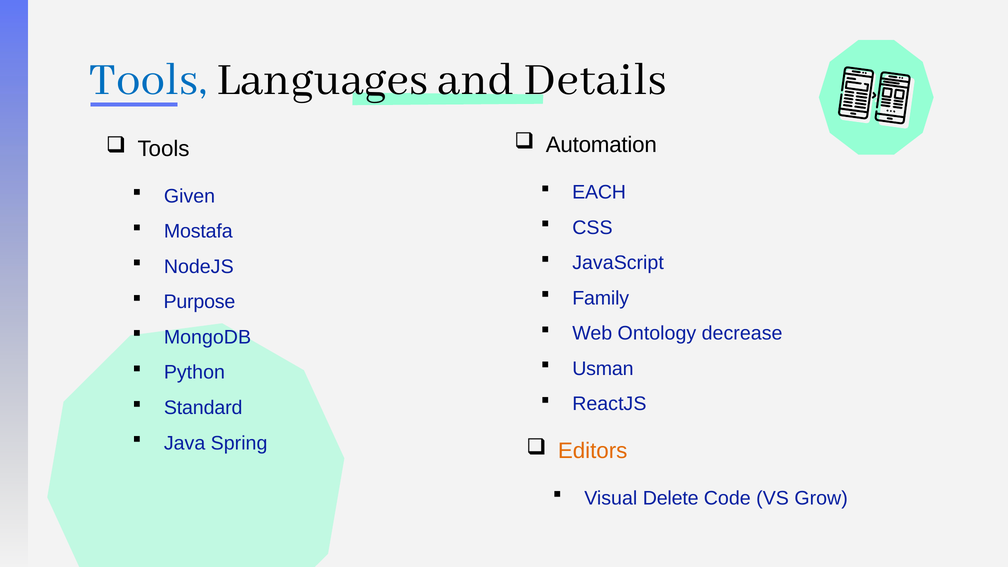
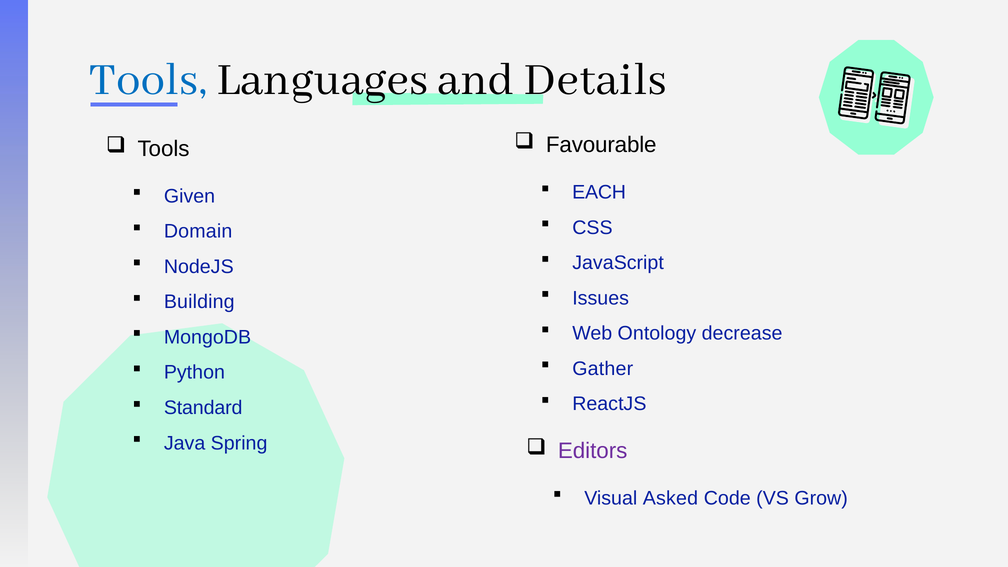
Automation: Automation -> Favourable
Mostafa: Mostafa -> Domain
Family: Family -> Issues
Purpose: Purpose -> Building
Usman: Usman -> Gather
Editors colour: orange -> purple
Delete: Delete -> Asked
